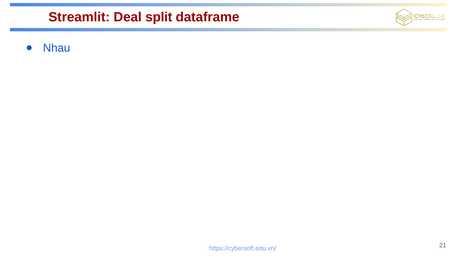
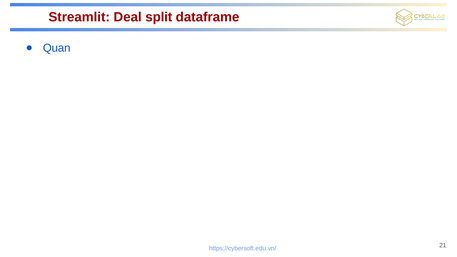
Nhau: Nhau -> Quan
